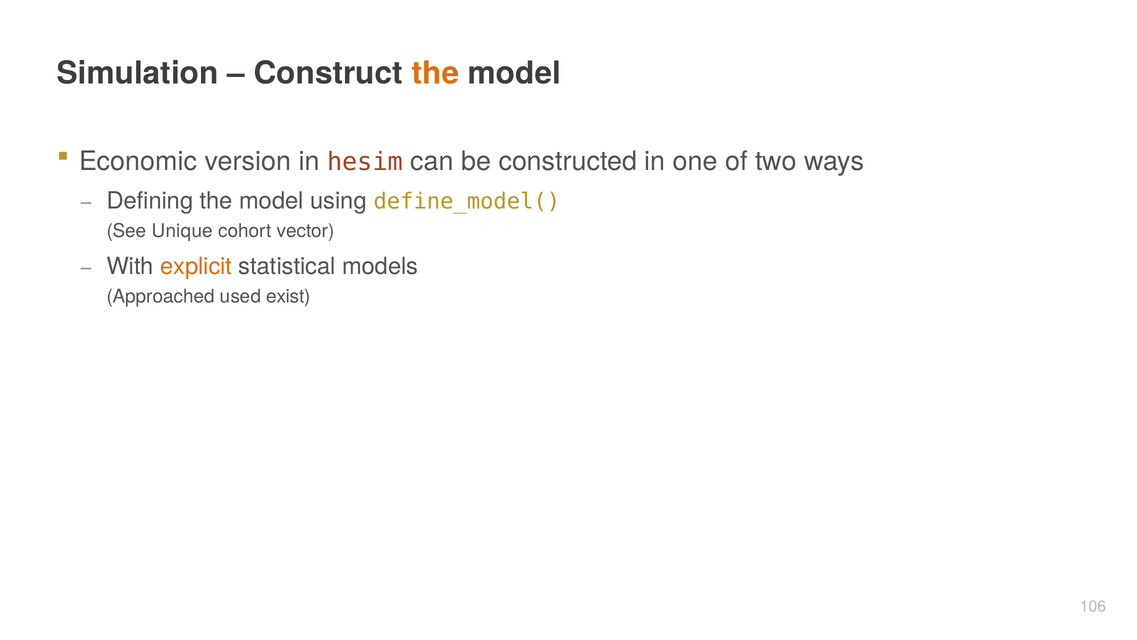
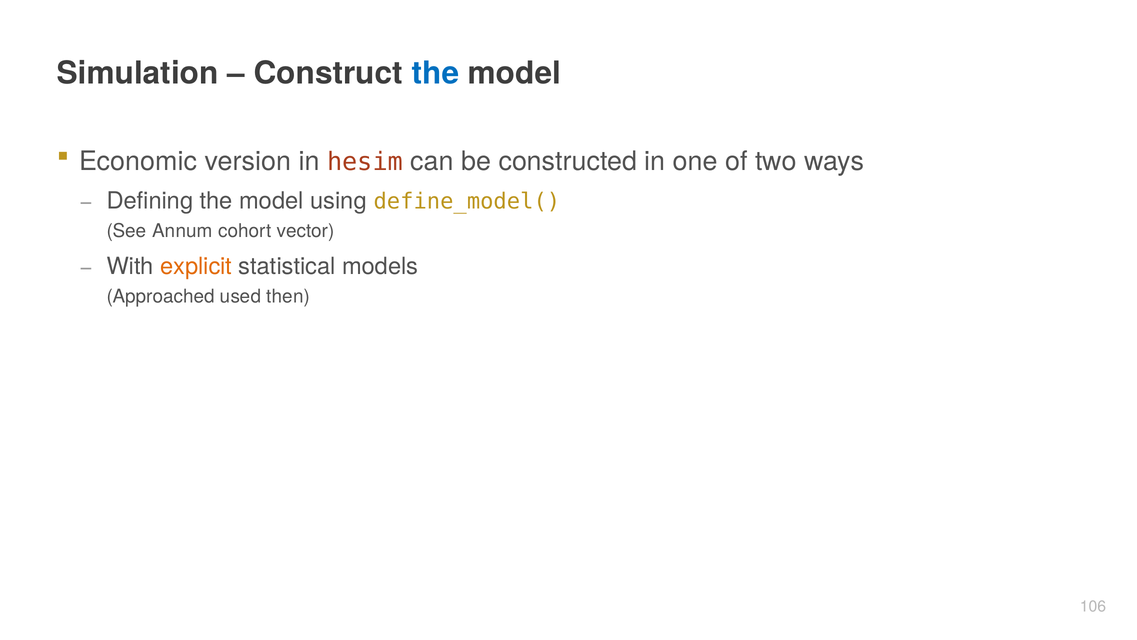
the at (435, 73) colour: orange -> blue
Unique: Unique -> Annum
exist: exist -> then
